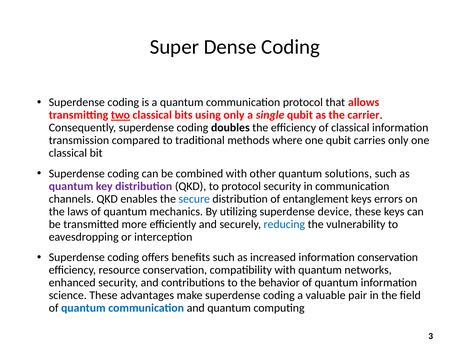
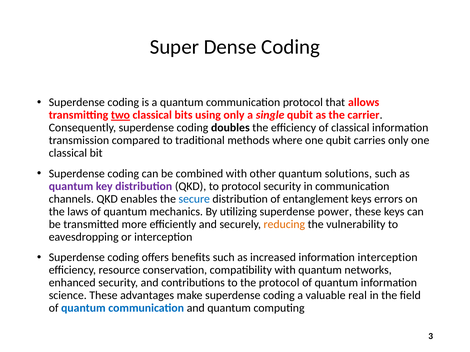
device: device -> power
reducing colour: blue -> orange
information conservation: conservation -> interception
the behavior: behavior -> protocol
pair: pair -> real
